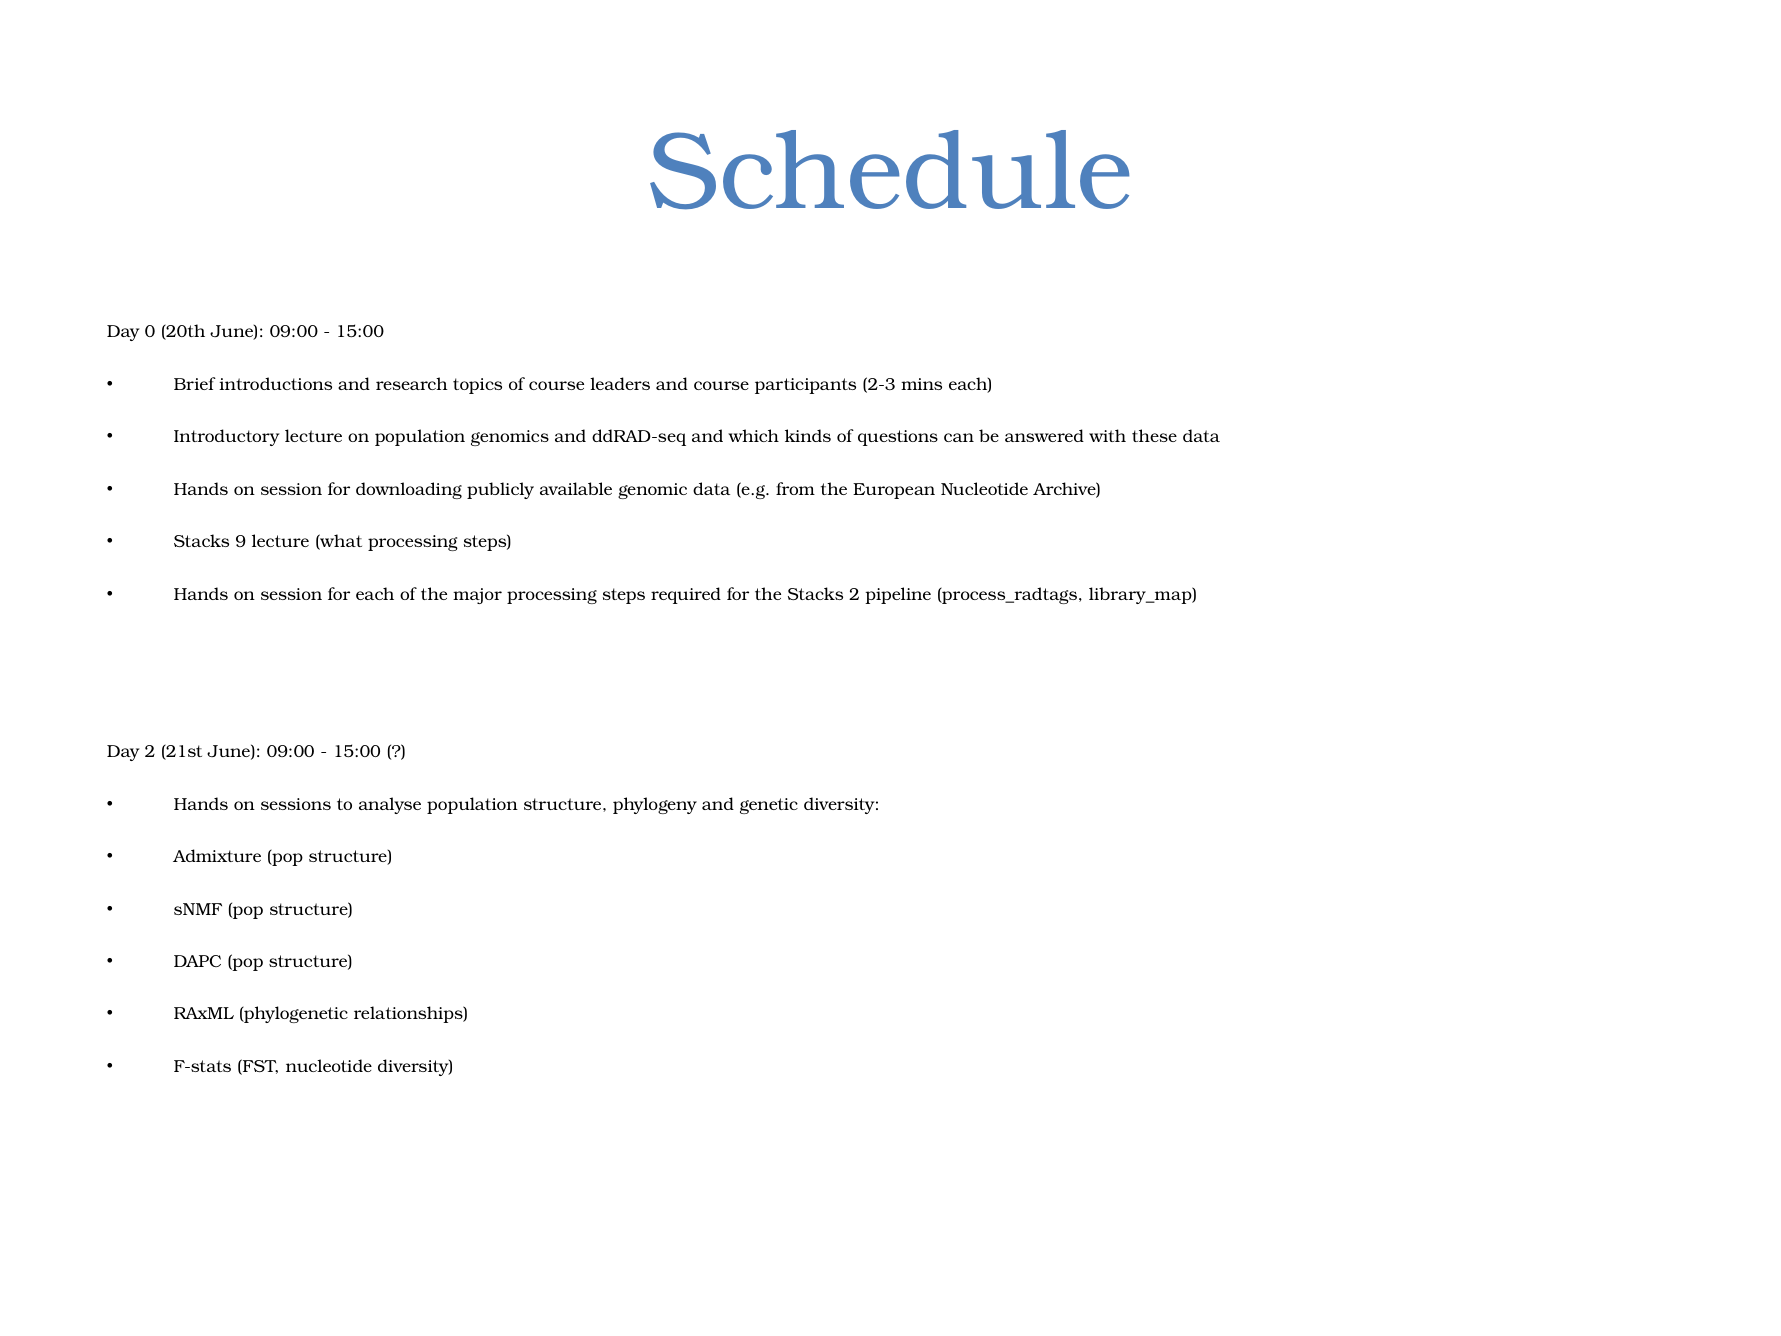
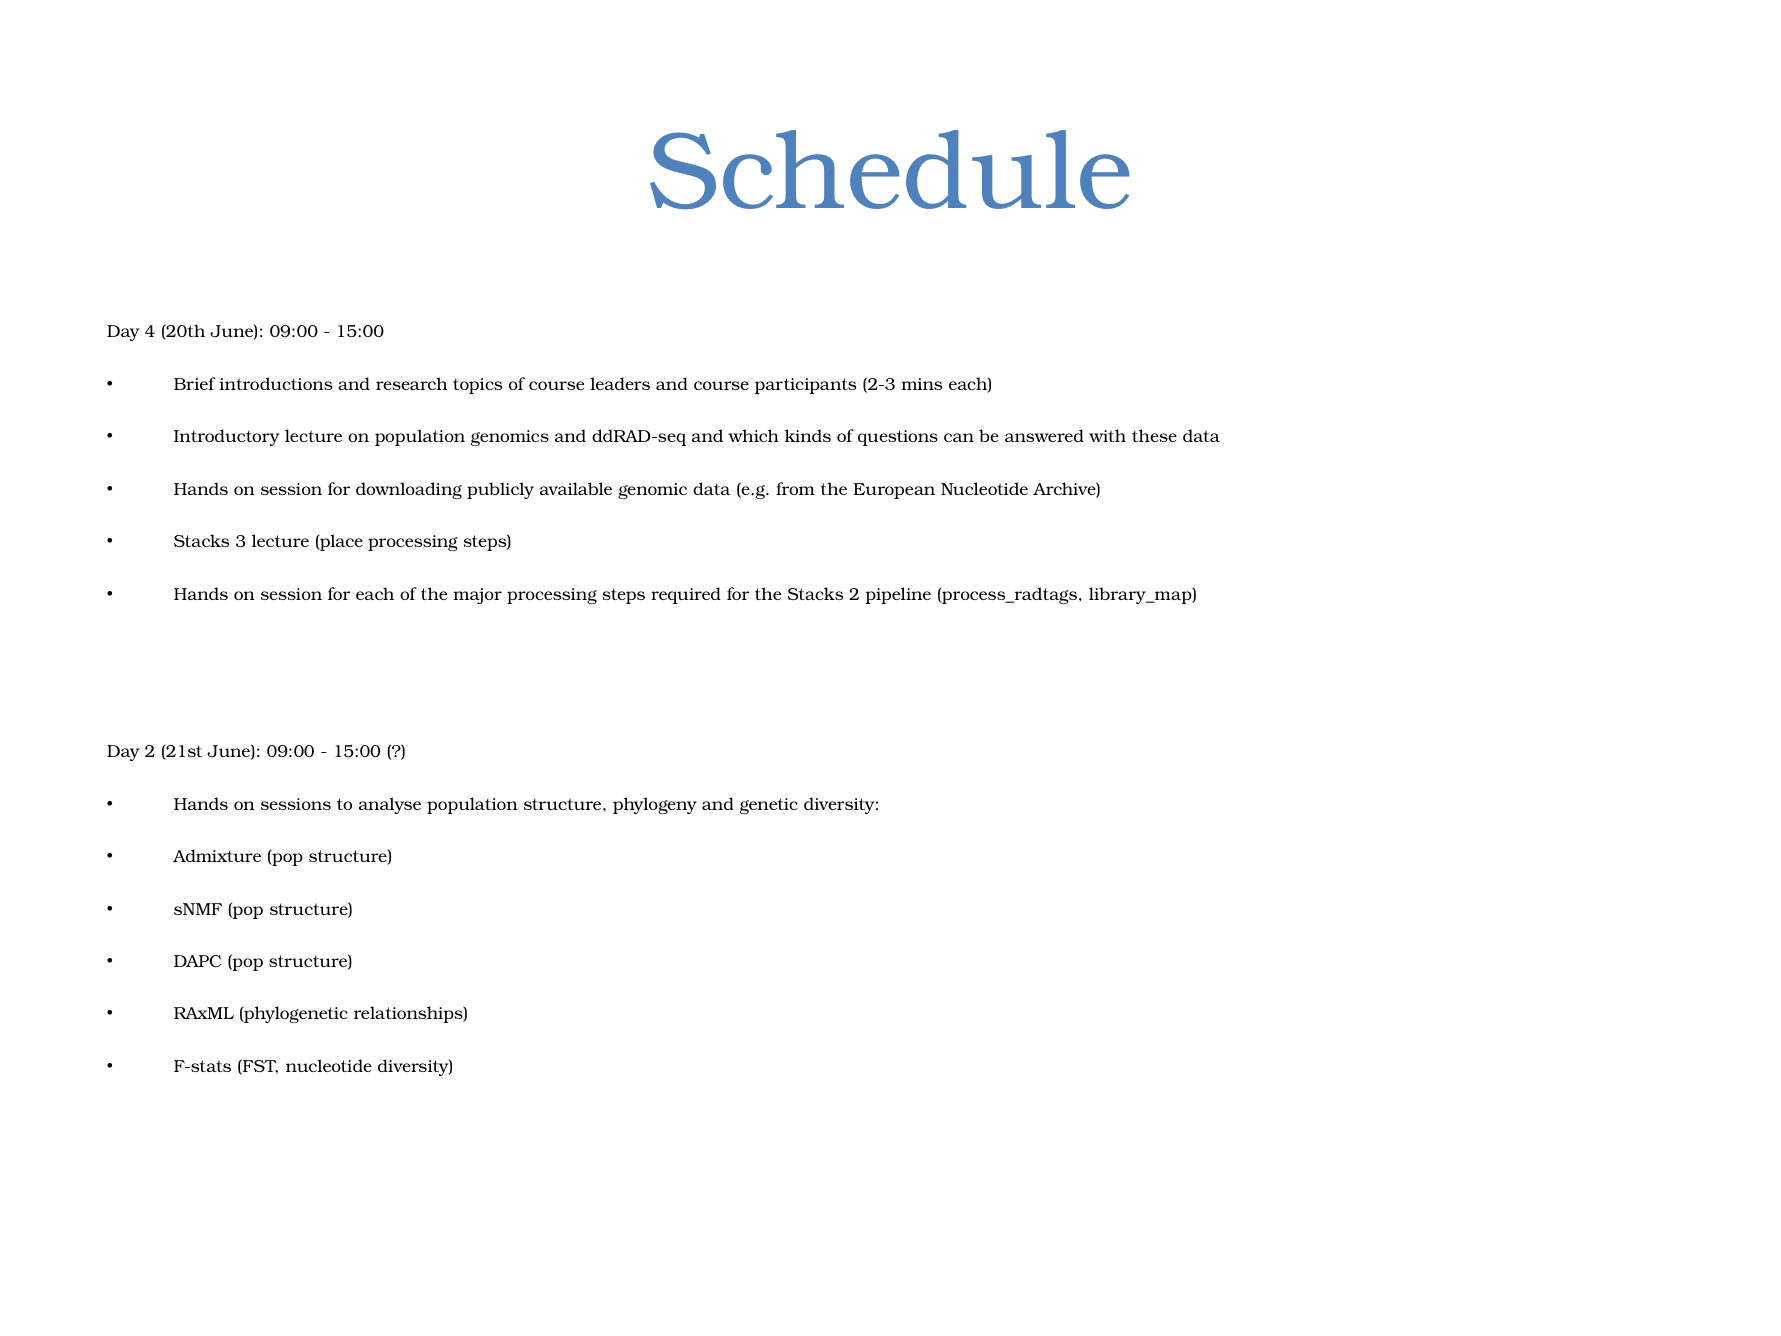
0: 0 -> 4
9: 9 -> 3
what: what -> place
